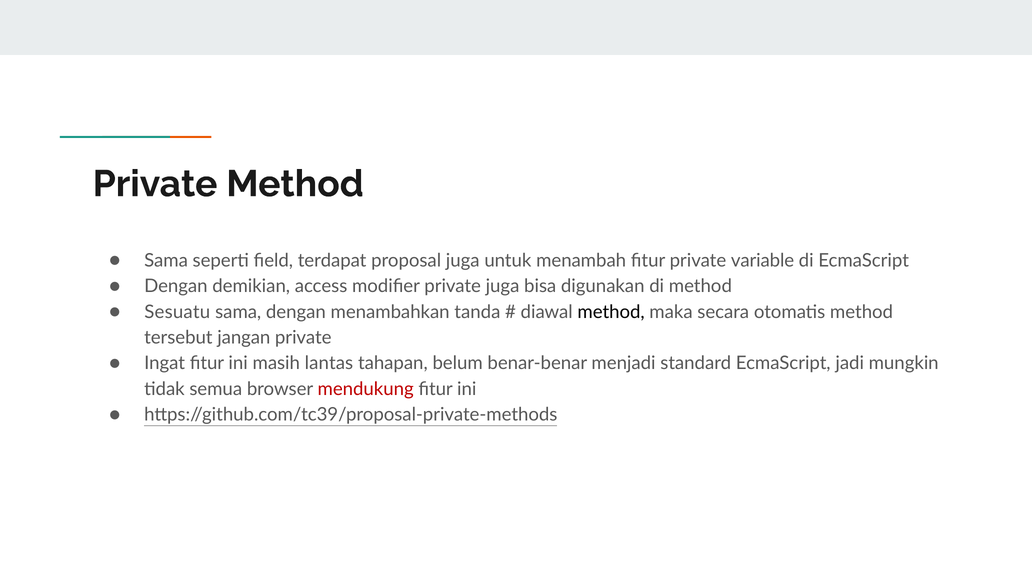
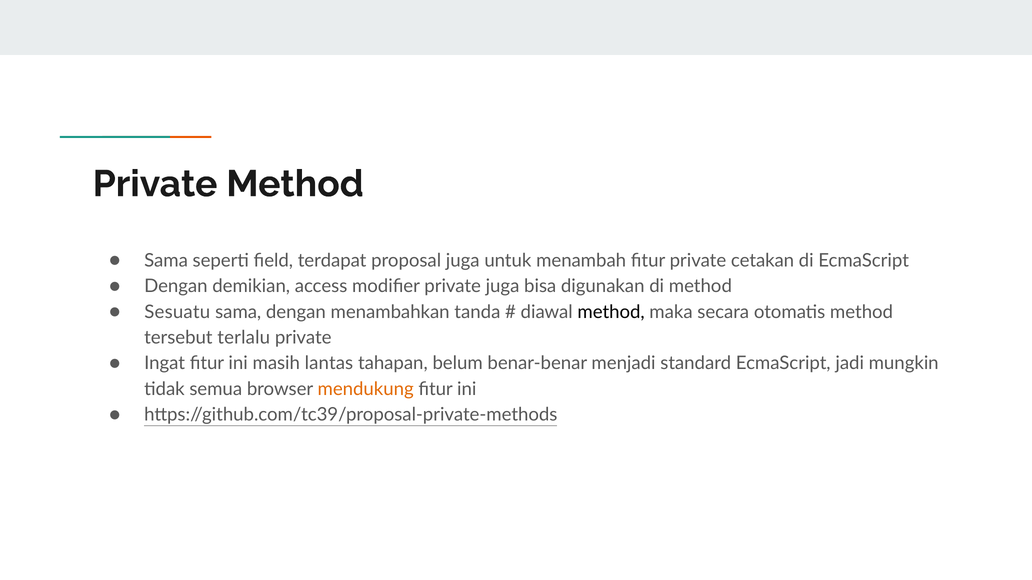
variable: variable -> cetakan
jangan: jangan -> terlalu
mendukung colour: red -> orange
